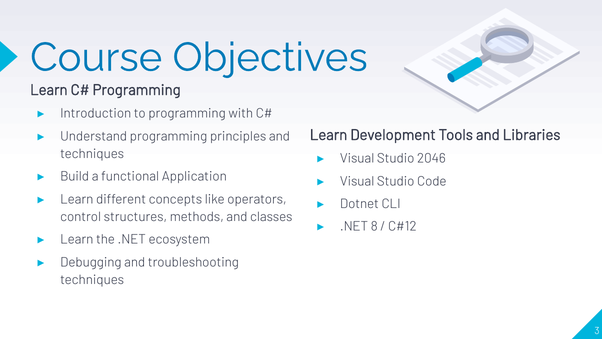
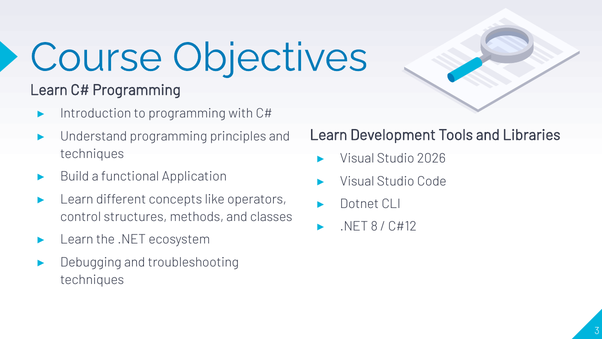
2046: 2046 -> 2026
